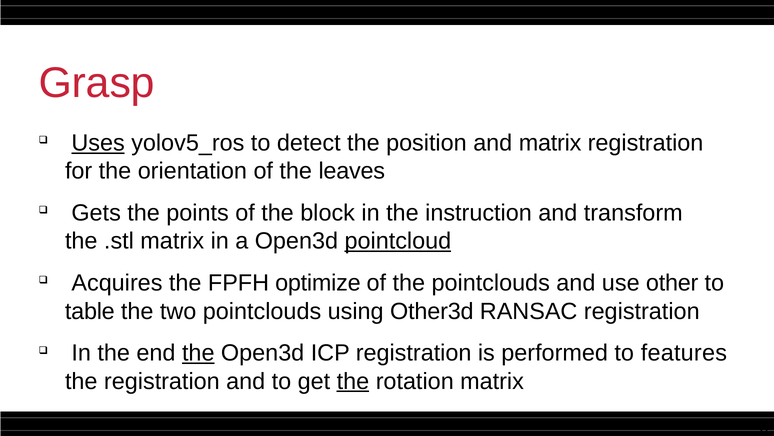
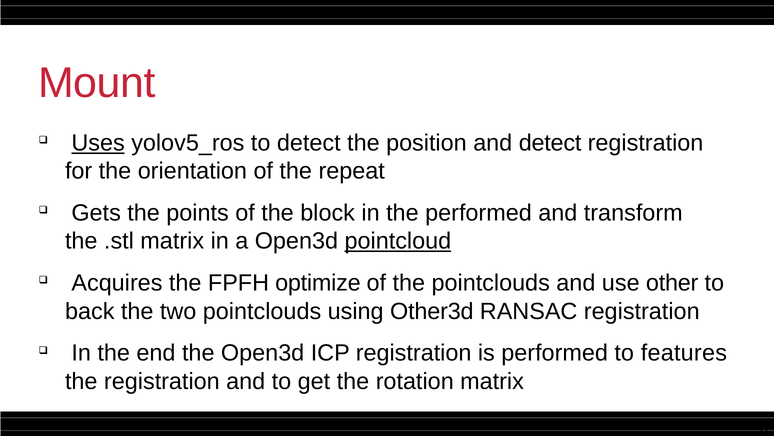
Grasp: Grasp -> Mount
and matrix: matrix -> detect
leaves: leaves -> repeat
the instruction: instruction -> performed
table: table -> back
the at (198, 353) underline: present -> none
the at (353, 381) underline: present -> none
